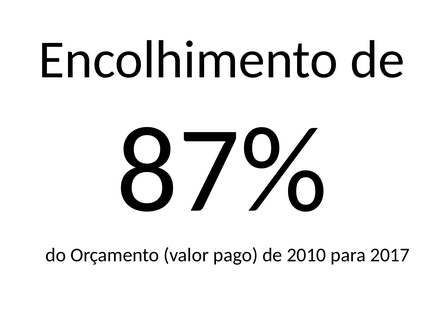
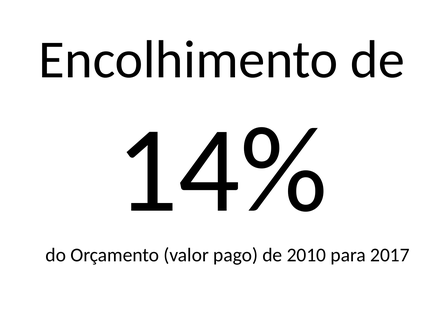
87%: 87% -> 14%
